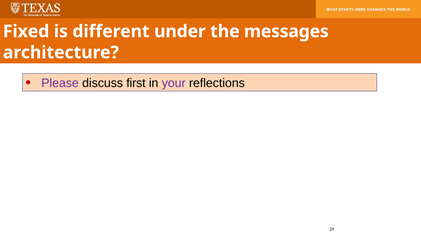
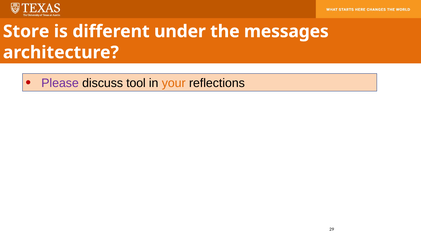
Fixed: Fixed -> Store
first: first -> tool
your colour: purple -> orange
